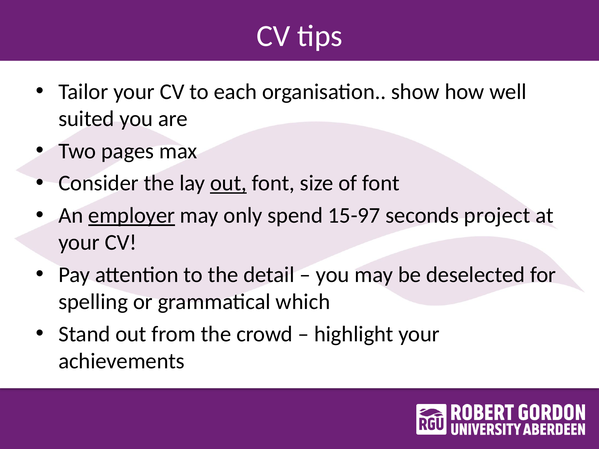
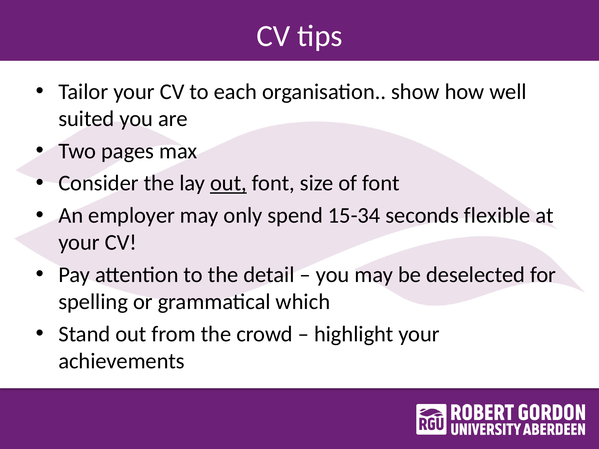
employer underline: present -> none
15-97: 15-97 -> 15-34
project: project -> flexible
